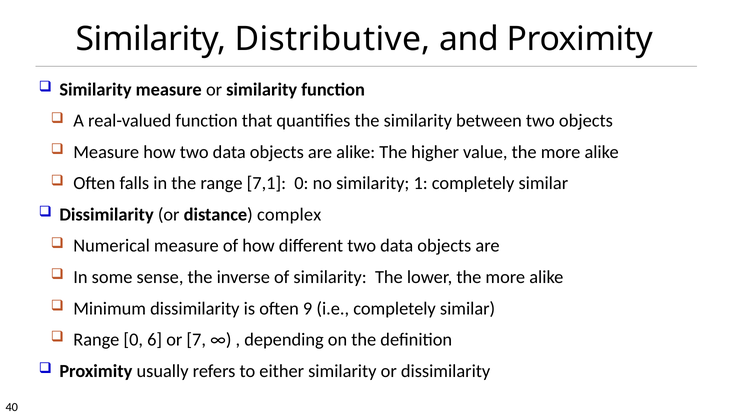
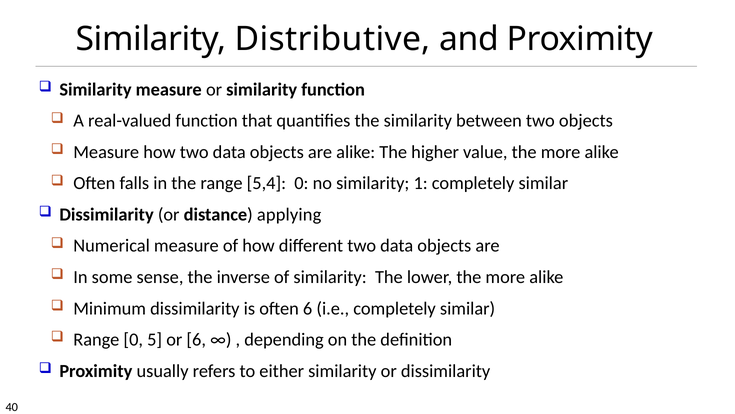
7,1: 7,1 -> 5,4
complex: complex -> applying
often 9: 9 -> 6
6: 6 -> 5
or 7: 7 -> 6
